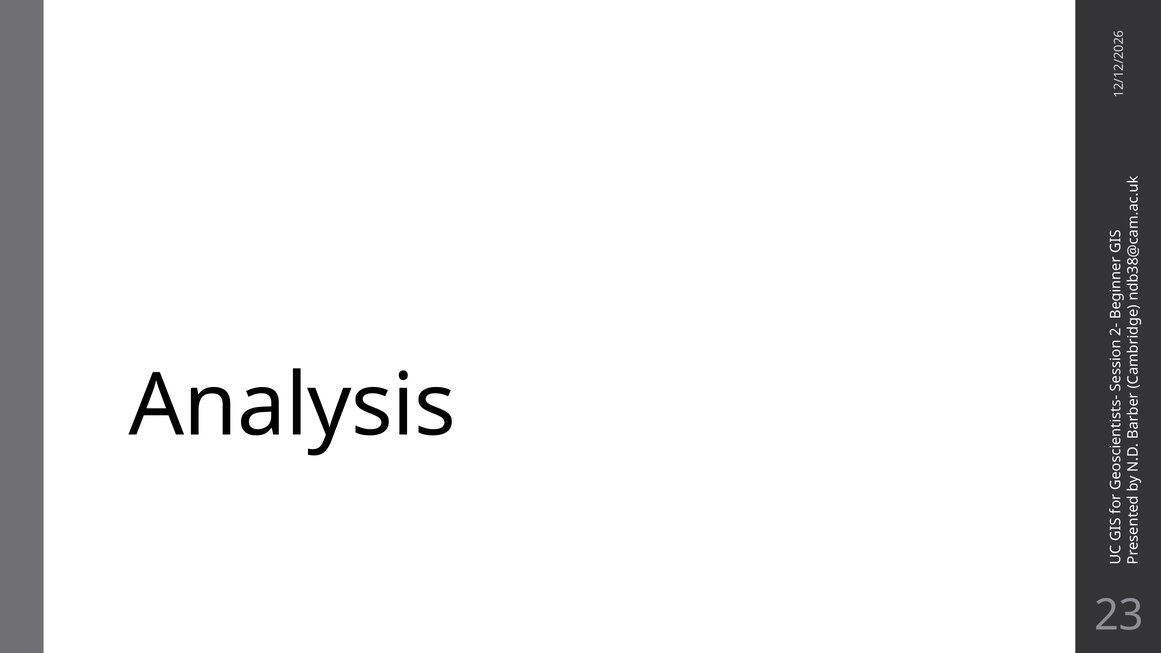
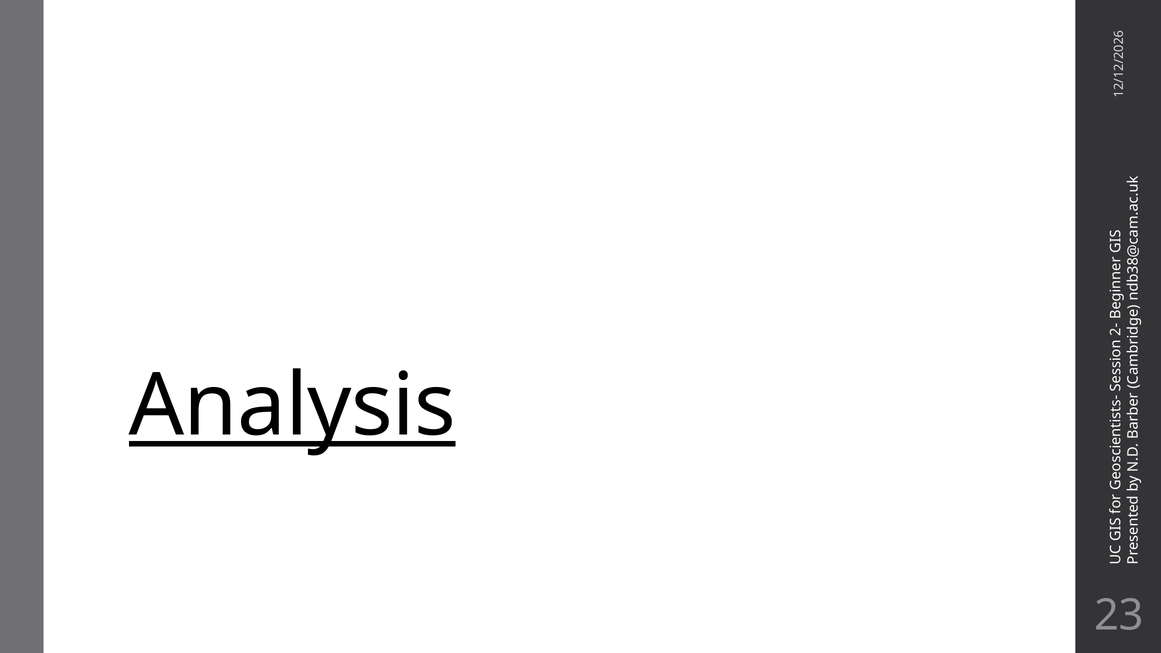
Analysis underline: none -> present
